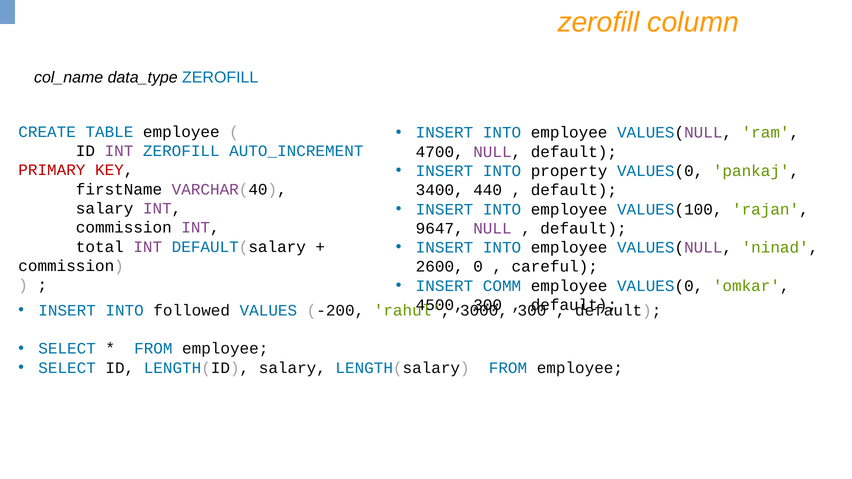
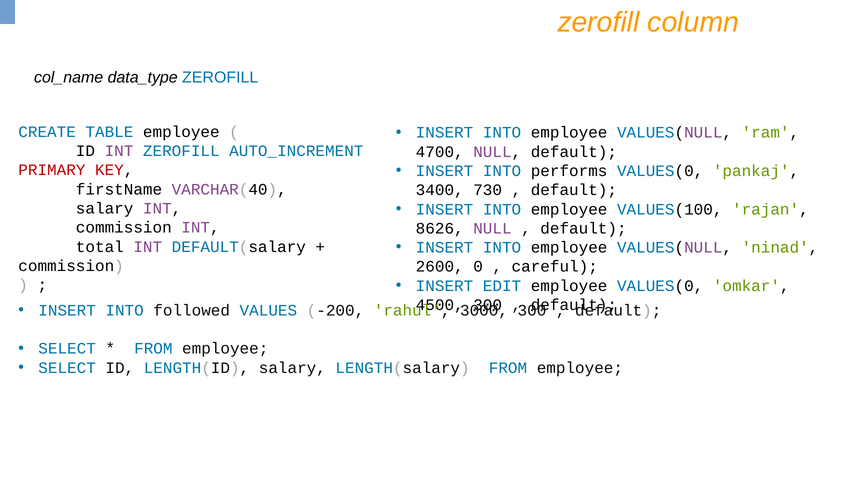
property: property -> performs
440: 440 -> 730
9647: 9647 -> 8626
COMM: COMM -> EDIT
